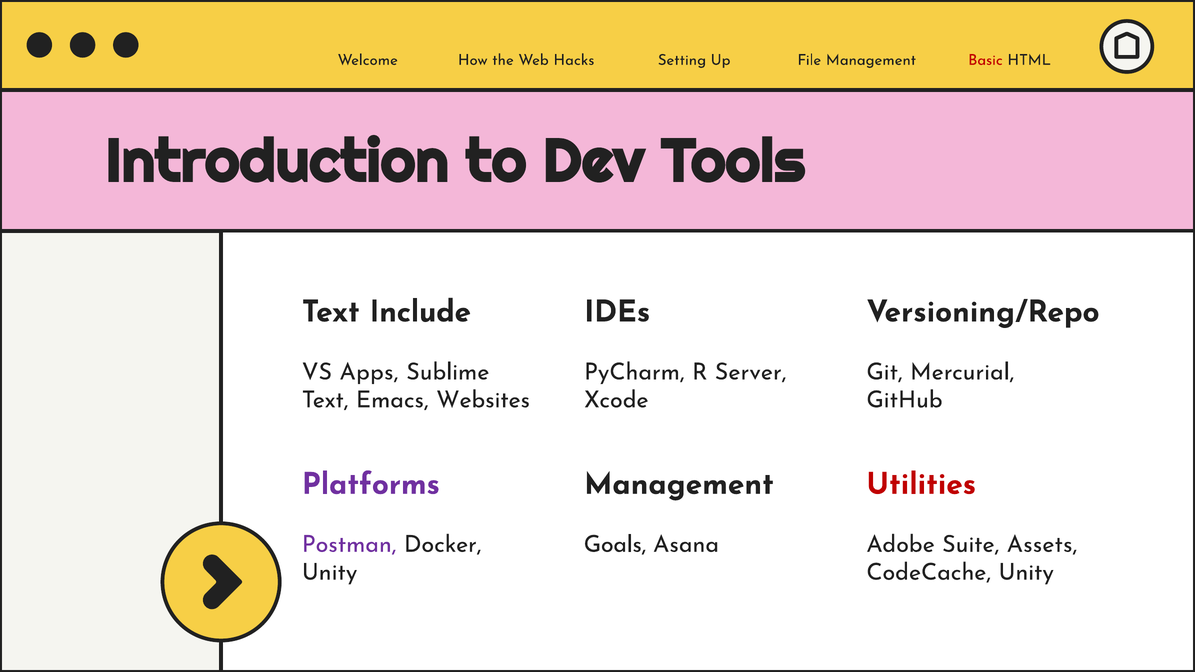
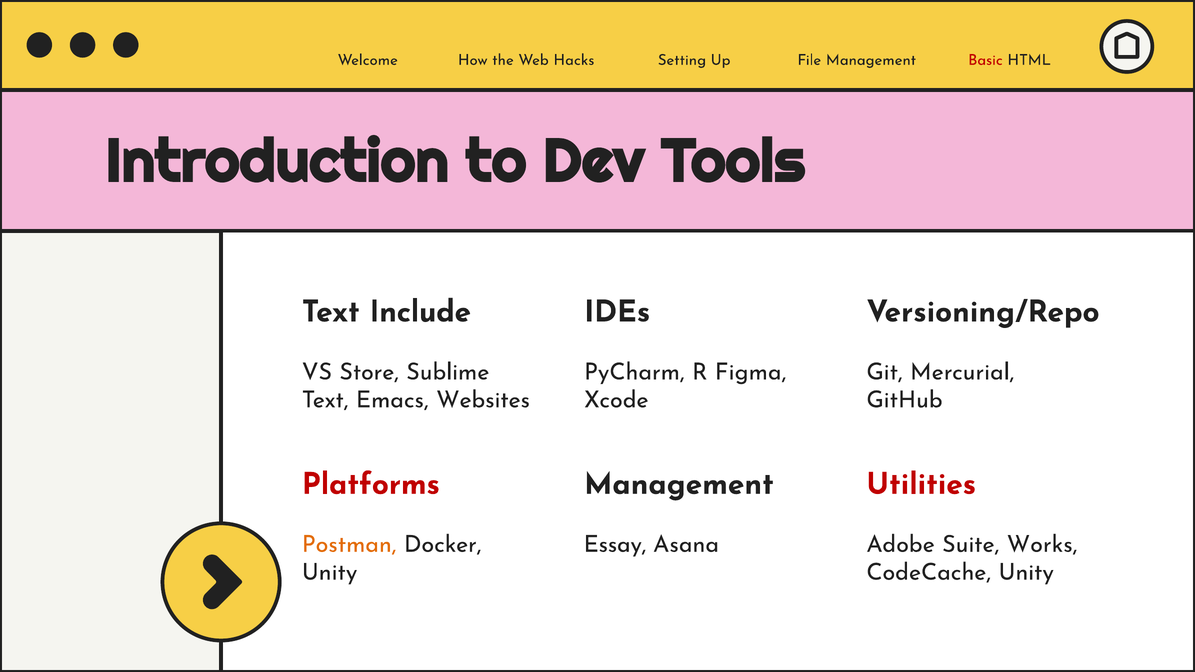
Apps: Apps -> Store
Server: Server -> Figma
Platforms colour: purple -> red
Postman colour: purple -> orange
Goals: Goals -> Essay
Assets: Assets -> Works
